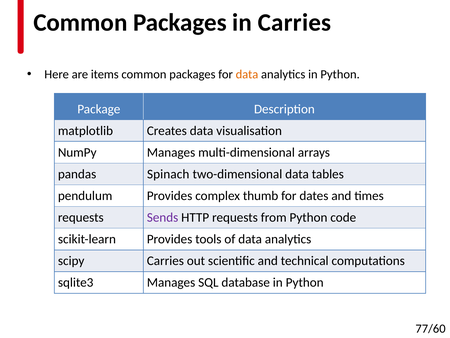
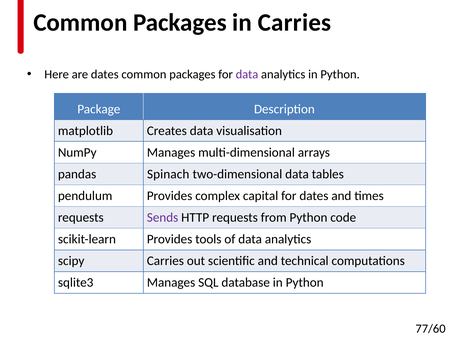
are items: items -> dates
data at (247, 74) colour: orange -> purple
thumb: thumb -> capital
